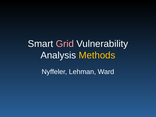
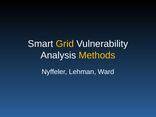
Grid colour: pink -> yellow
